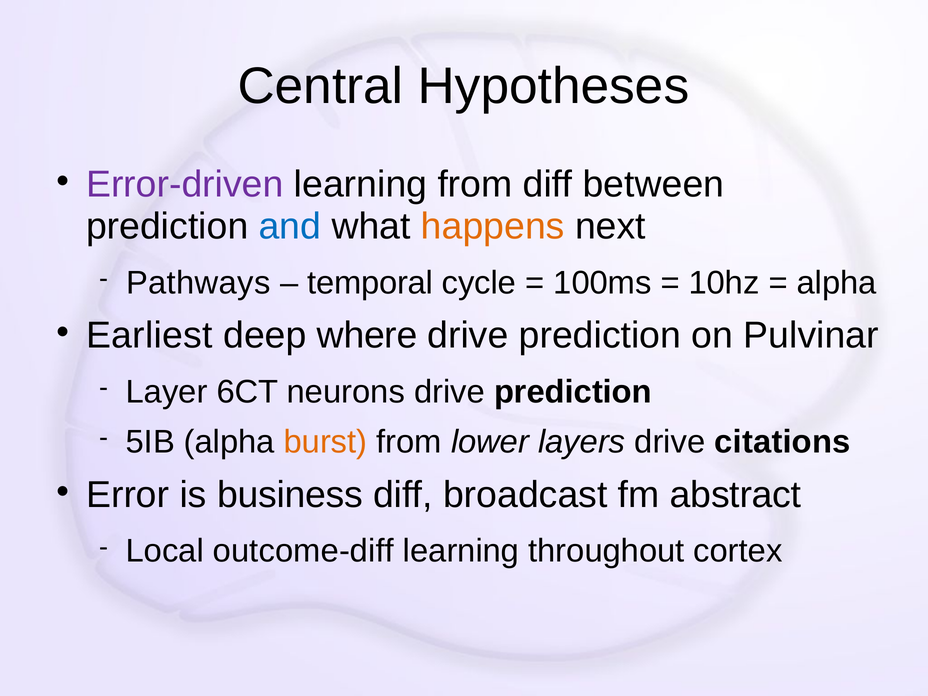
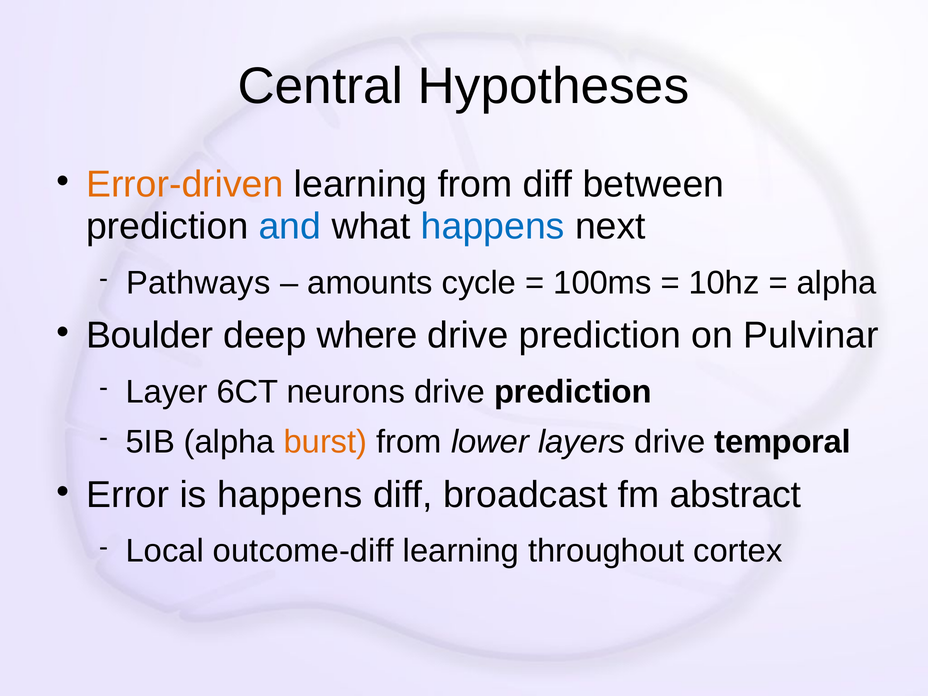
Error-driven colour: purple -> orange
happens at (493, 227) colour: orange -> blue
temporal: temporal -> amounts
Earliest: Earliest -> Boulder
citations: citations -> temporal
is business: business -> happens
